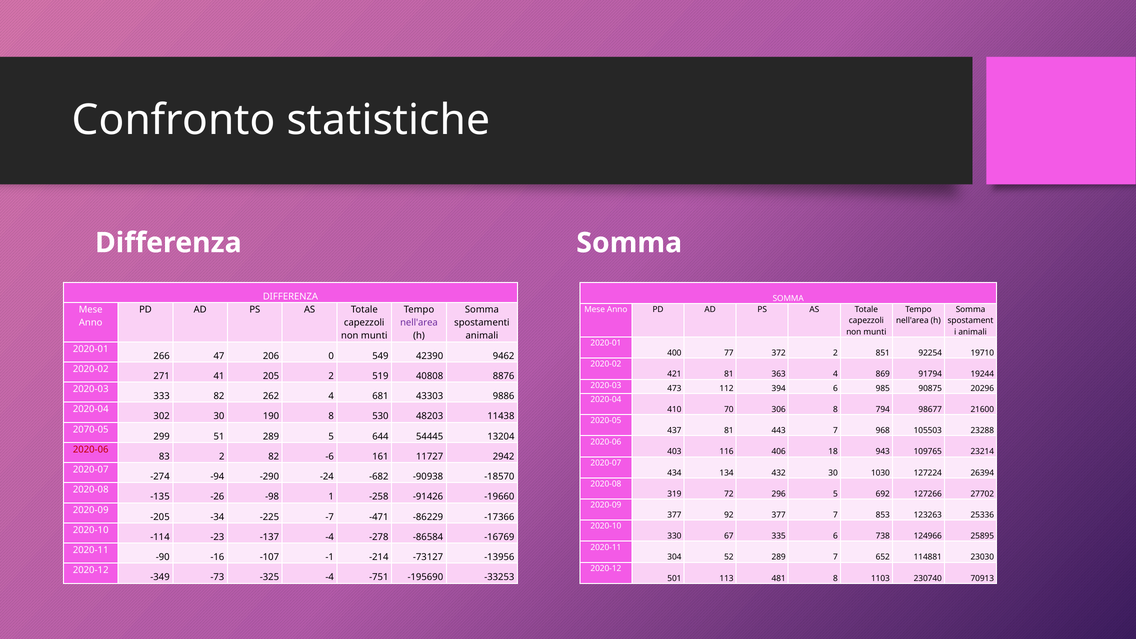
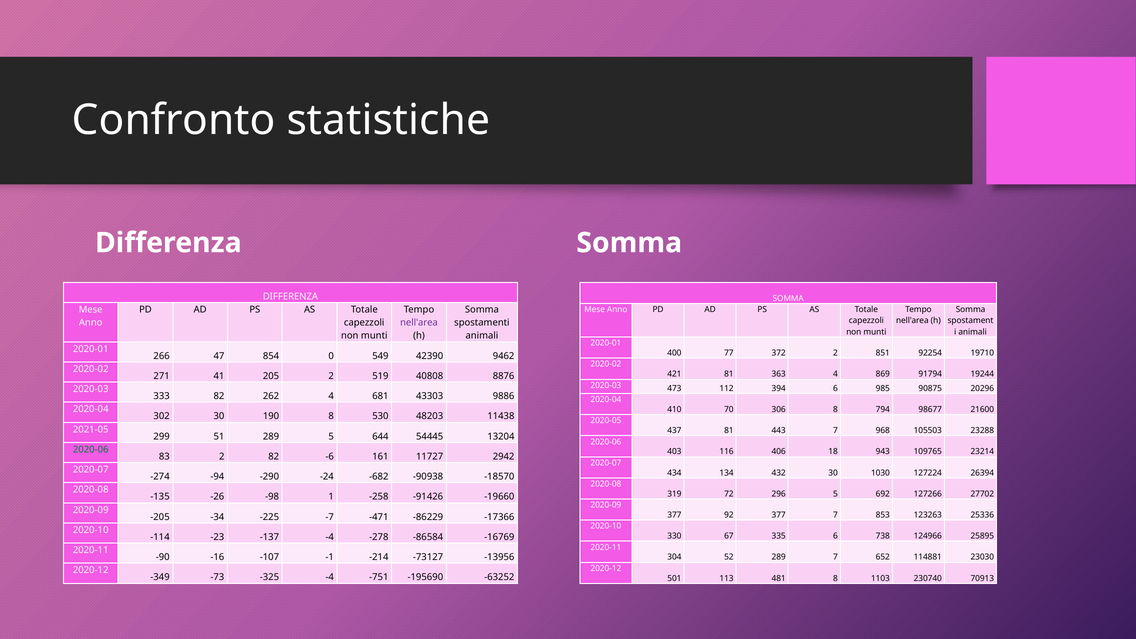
206: 206 -> 854
2070-05: 2070-05 -> 2021-05
2020-06 at (91, 450) colour: red -> green
-33253: -33253 -> -63252
